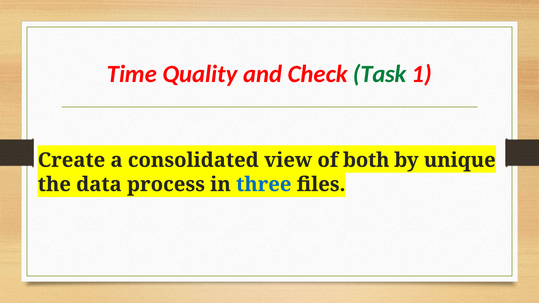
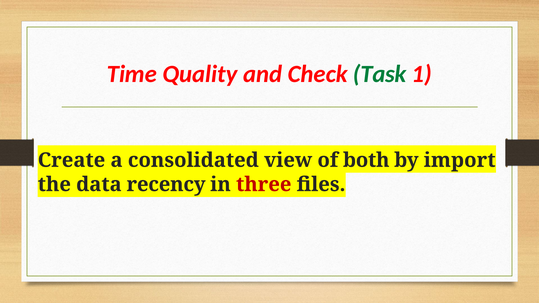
unique: unique -> import
process: process -> recency
three colour: blue -> red
